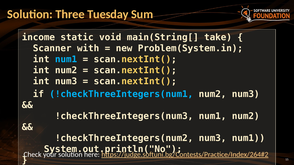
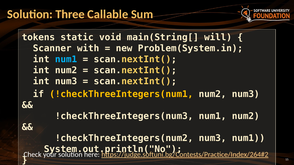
Tuesday: Tuesday -> Callable
income: income -> tokens
take: take -> will
!checkThreeIntegers(num1 colour: light blue -> yellow
